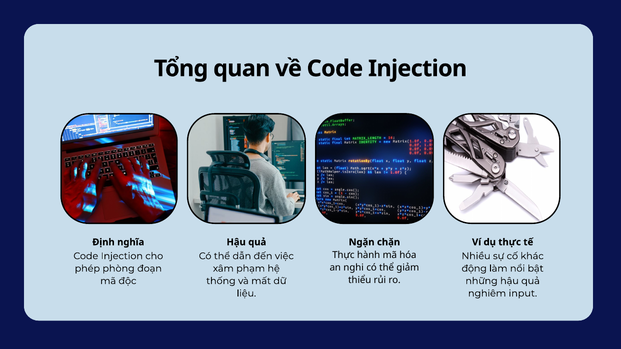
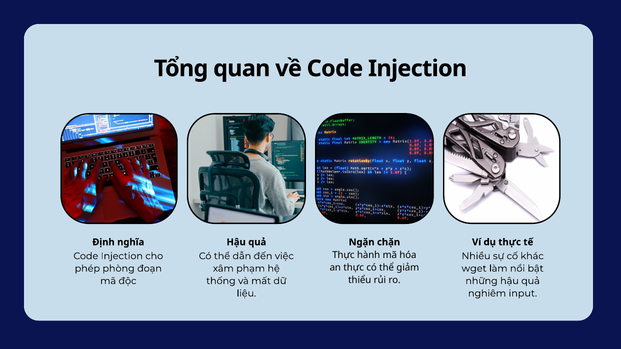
an nghi: nghi -> thực
động: động -> wget
